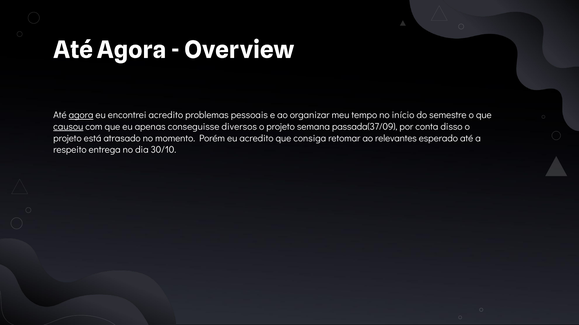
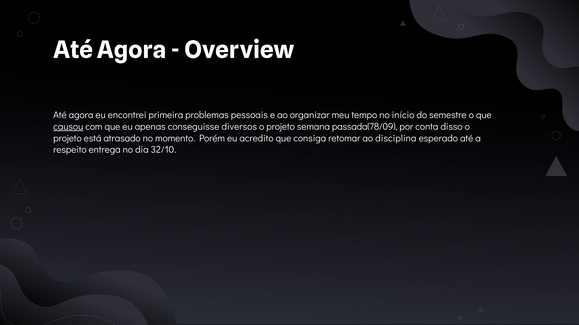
agora at (81, 115) underline: present -> none
encontrei acredito: acredito -> primeira
passada(37/09: passada(37/09 -> passada(78/09
relevantes: relevantes -> disciplina
30/10: 30/10 -> 32/10
